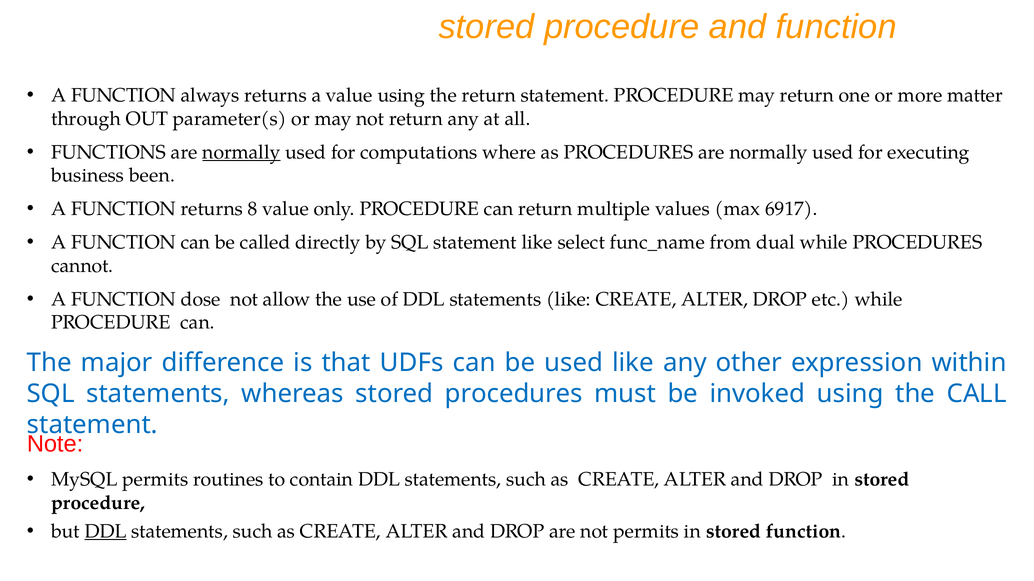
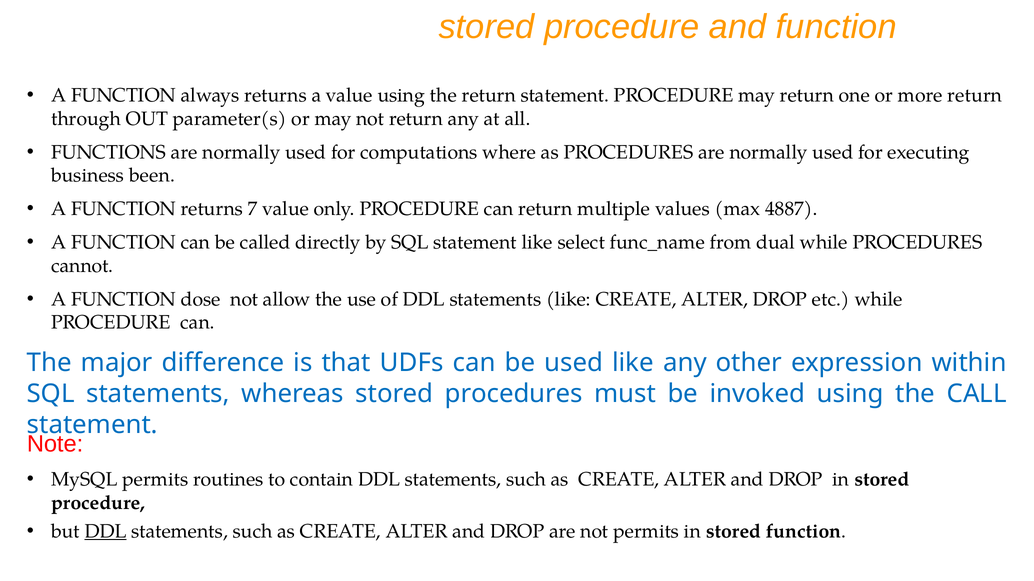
more matter: matter -> return
normally at (241, 152) underline: present -> none
8: 8 -> 7
6917: 6917 -> 4887
